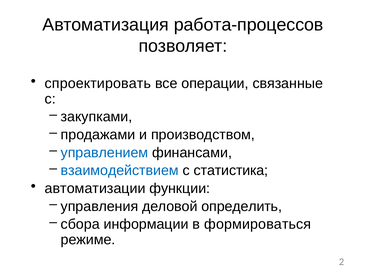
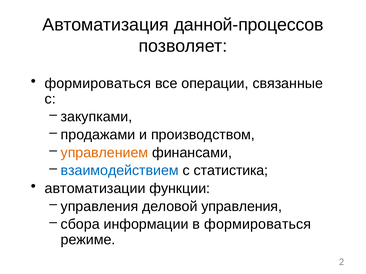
работа-процессов: работа-процессов -> данной-процессов
спроектировать at (98, 84): спроектировать -> формироваться
управлением colour: blue -> orange
деловой определить: определить -> управления
